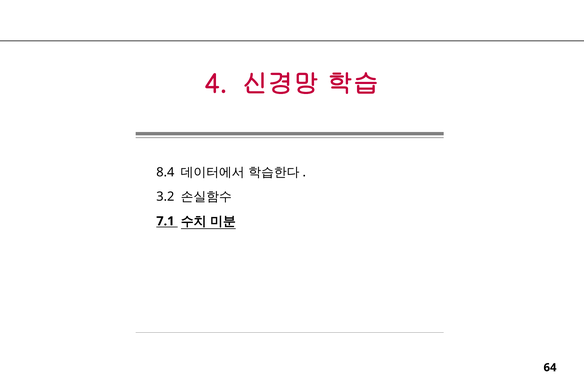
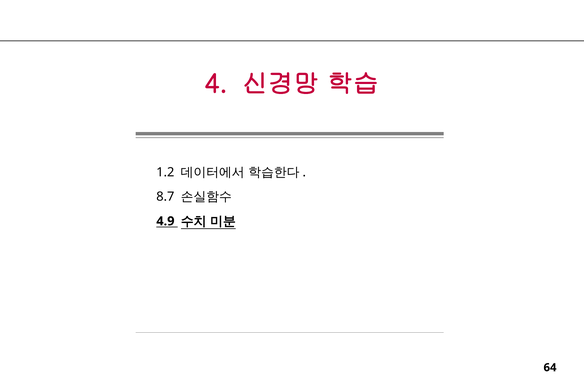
8.4: 8.4 -> 1.2
3.2: 3.2 -> 8.7
7.1: 7.1 -> 4.9
